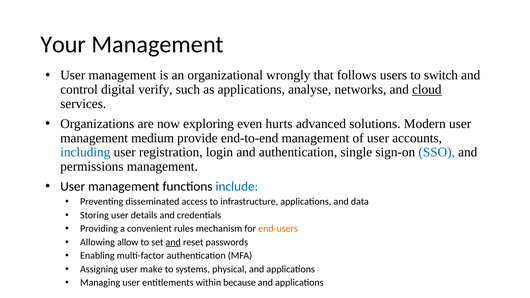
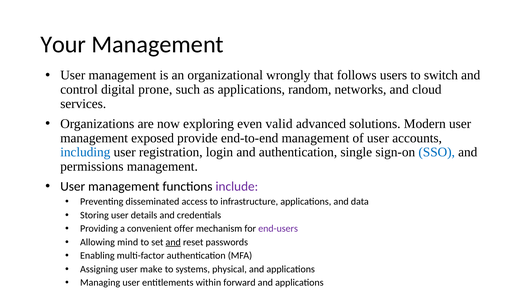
verify: verify -> prone
analyse: analyse -> random
cloud underline: present -> none
hurts: hurts -> valid
medium: medium -> exposed
include colour: blue -> purple
rules: rules -> offer
end-users colour: orange -> purple
allow: allow -> mind
because: because -> forward
